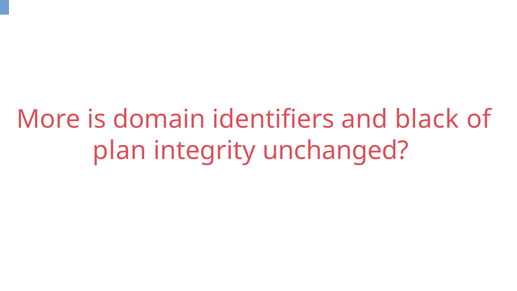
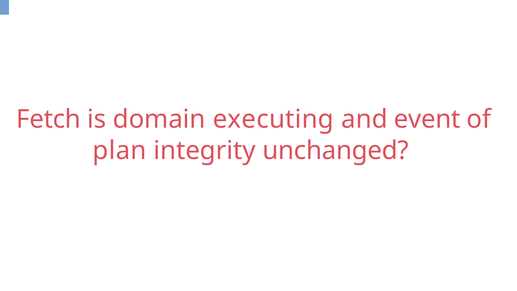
More: More -> Fetch
identifiers: identifiers -> executing
black: black -> event
